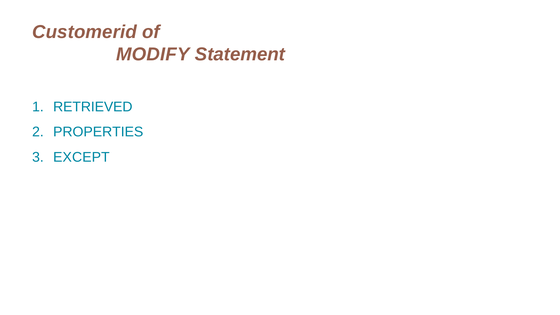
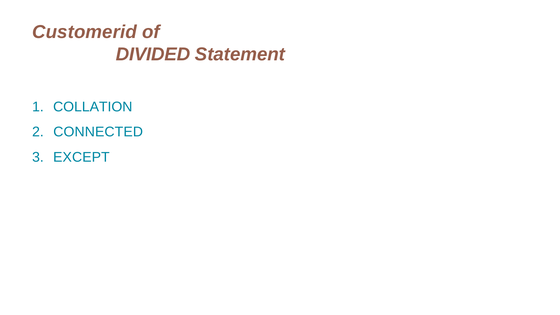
MODIFY: MODIFY -> DIVIDED
RETRIEVED: RETRIEVED -> COLLATION
PROPERTIES: PROPERTIES -> CONNECTED
